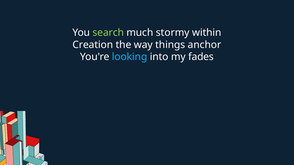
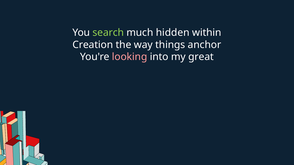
stormy: stormy -> hidden
looking colour: light blue -> pink
fades: fades -> great
